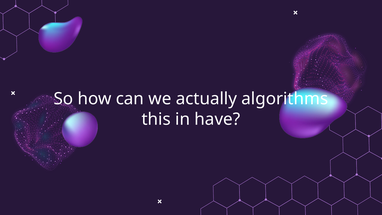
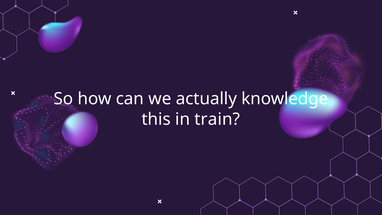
algorithms: algorithms -> knowledge
have: have -> train
